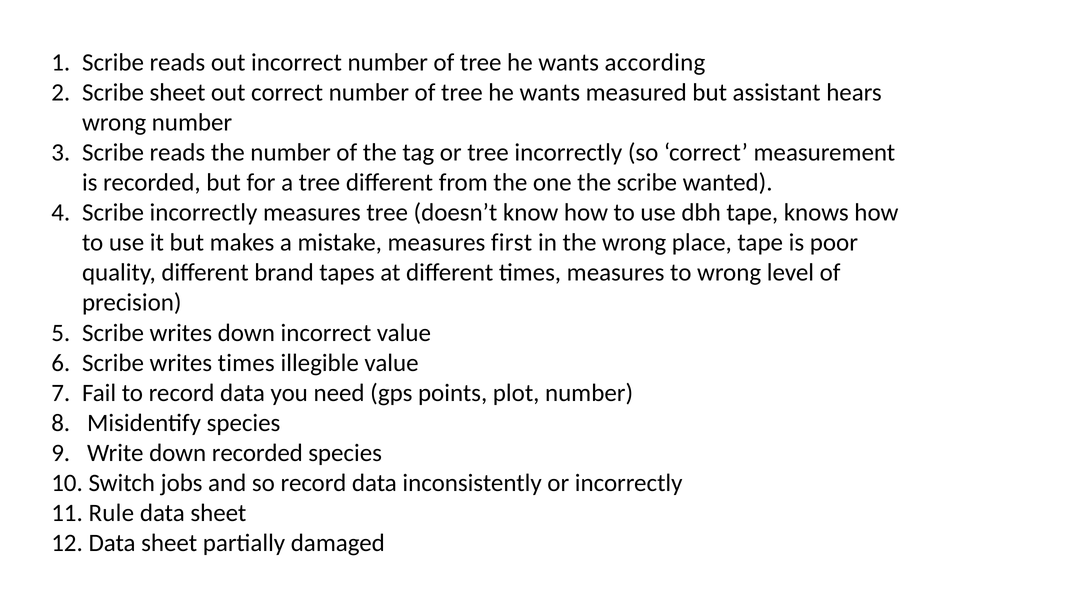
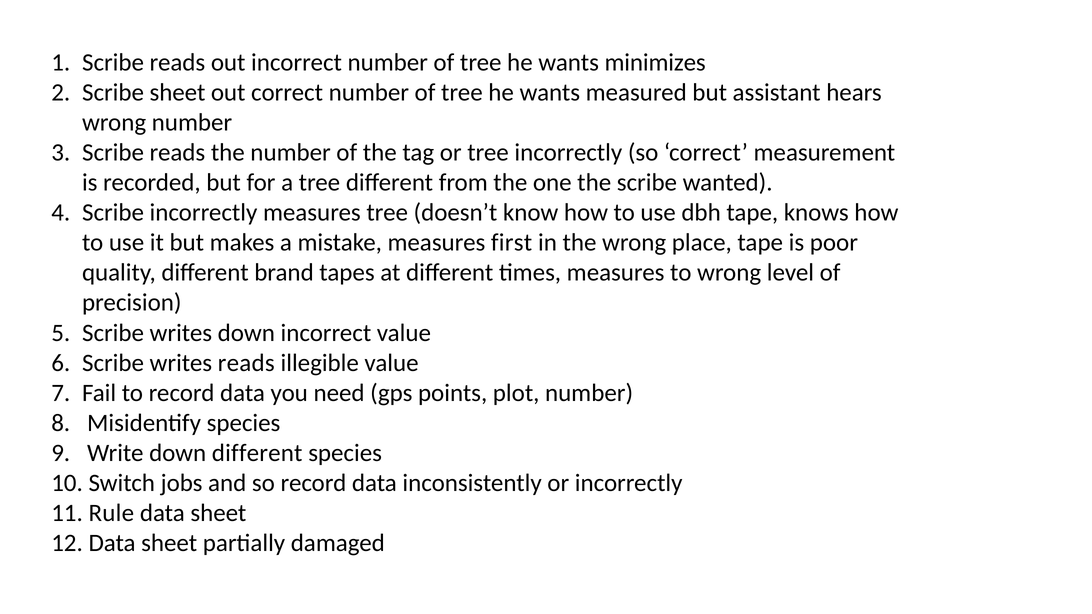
according: according -> minimizes
writes times: times -> reads
down recorded: recorded -> different
